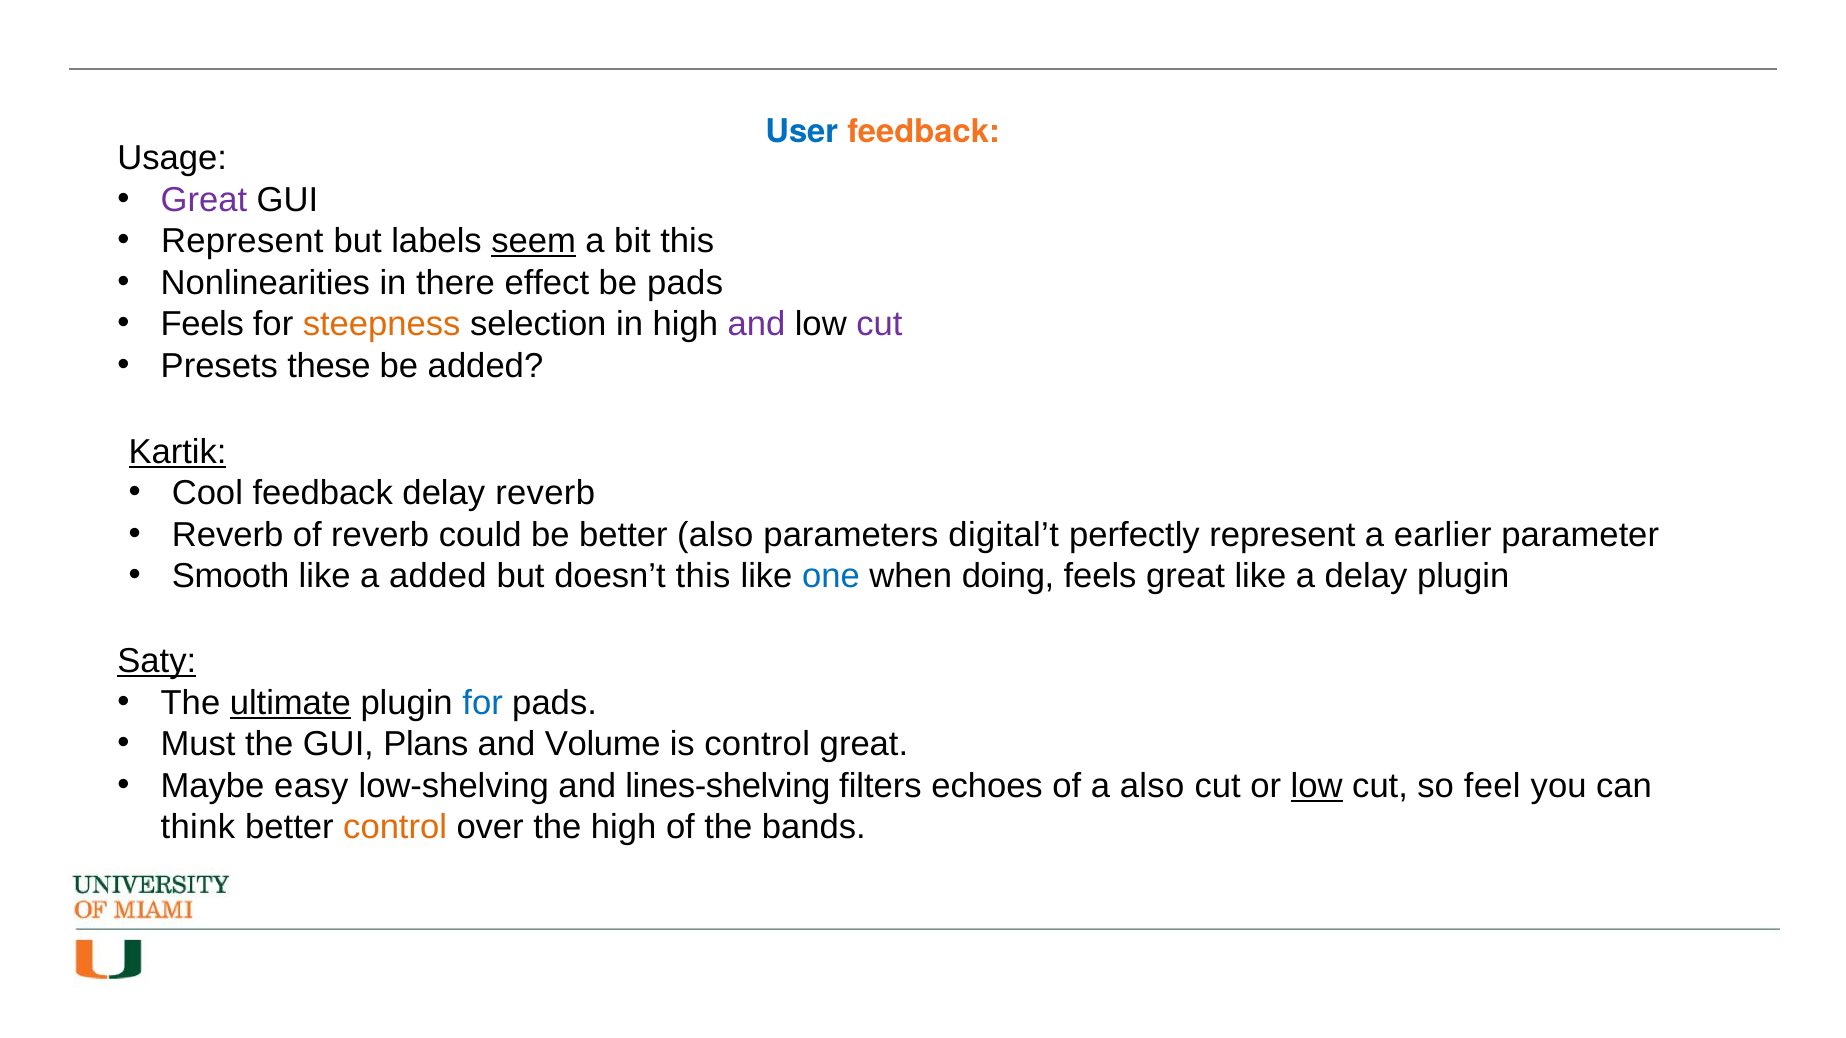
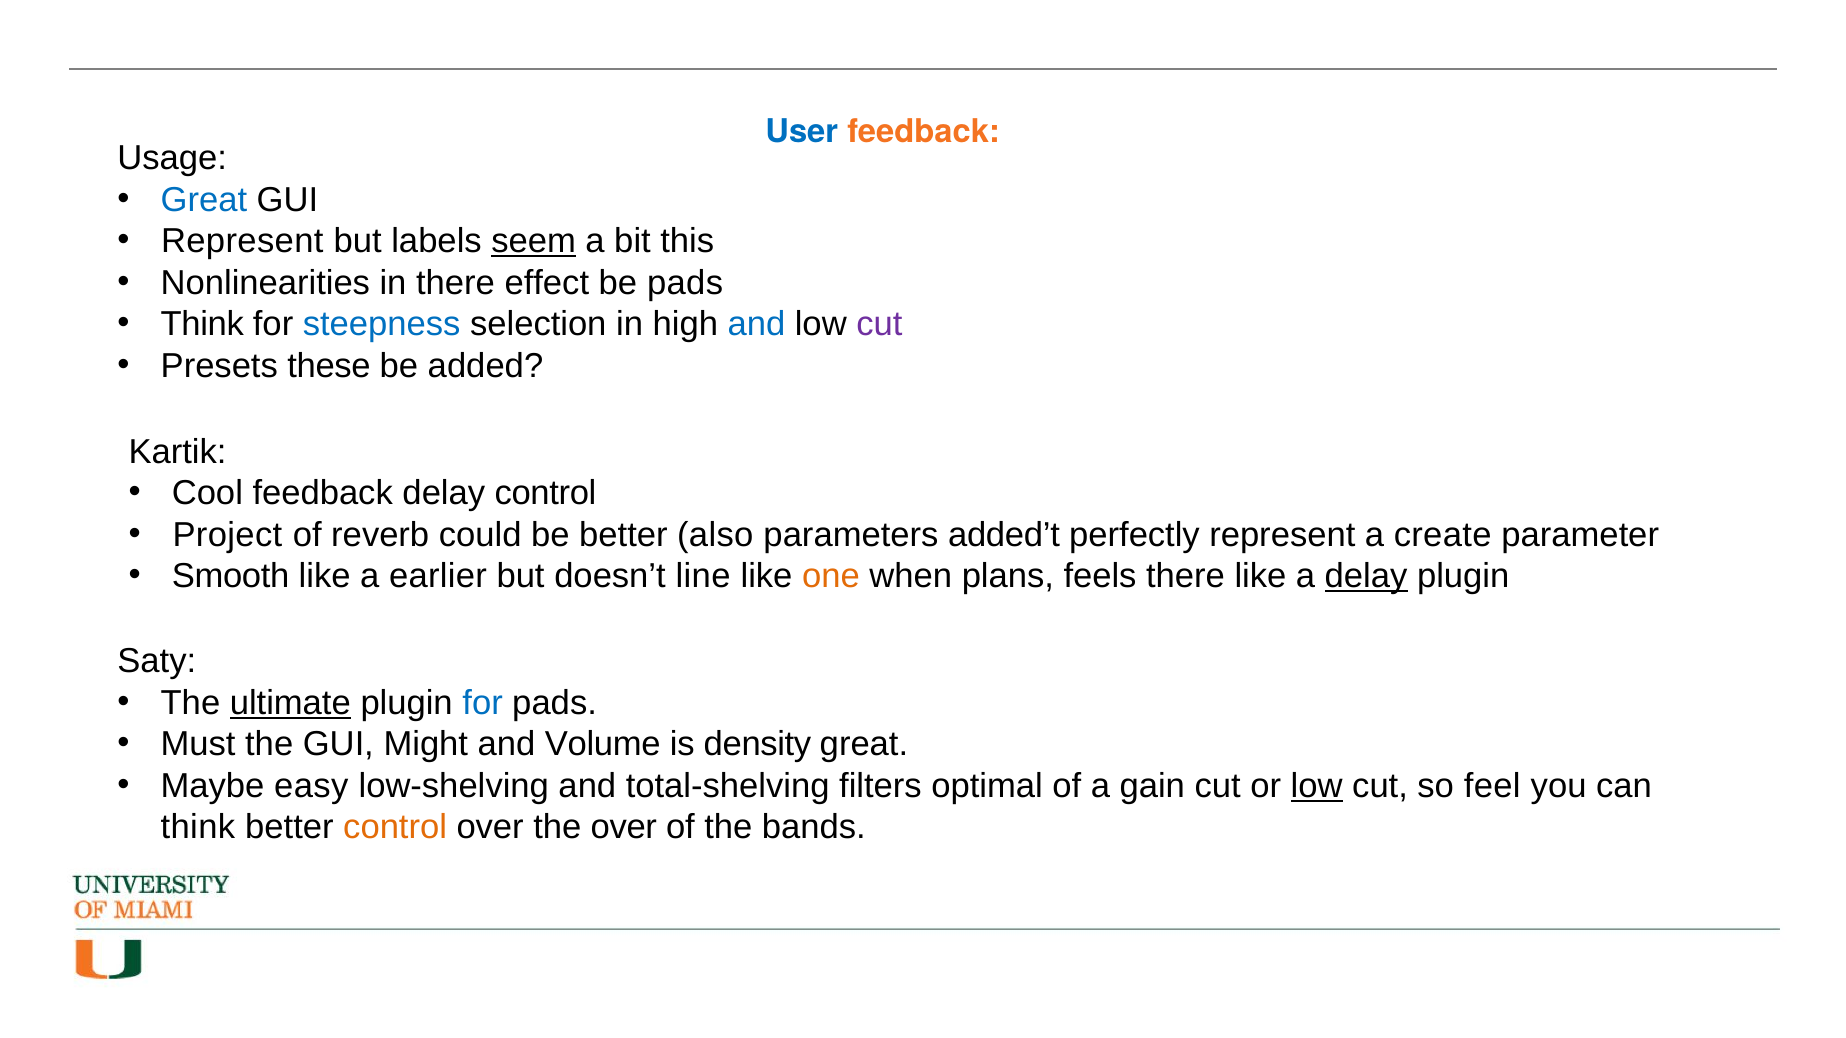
Great at (204, 200) colour: purple -> blue
Feels at (202, 324): Feels -> Think
steepness colour: orange -> blue
and at (756, 324) colour: purple -> blue
Kartik underline: present -> none
delay reverb: reverb -> control
Reverb at (228, 535): Reverb -> Project
digital’t: digital’t -> added’t
earlier: earlier -> create
a added: added -> earlier
doesn’t this: this -> line
one colour: blue -> orange
doing: doing -> plans
feels great: great -> there
delay at (1366, 576) underline: none -> present
Saty underline: present -> none
Plans: Plans -> Might
is control: control -> density
lines-shelving: lines-shelving -> total-shelving
echoes: echoes -> optimal
a also: also -> gain
the high: high -> over
